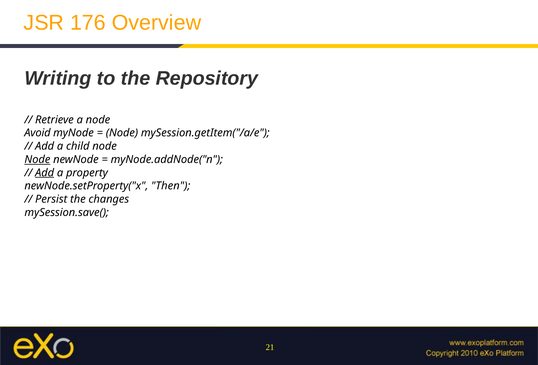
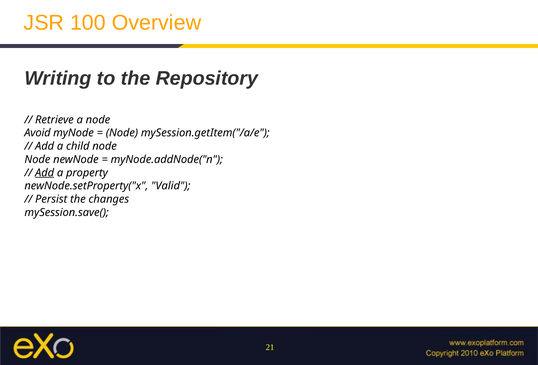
176: 176 -> 100
Node at (37, 159) underline: present -> none
Then: Then -> Valid
